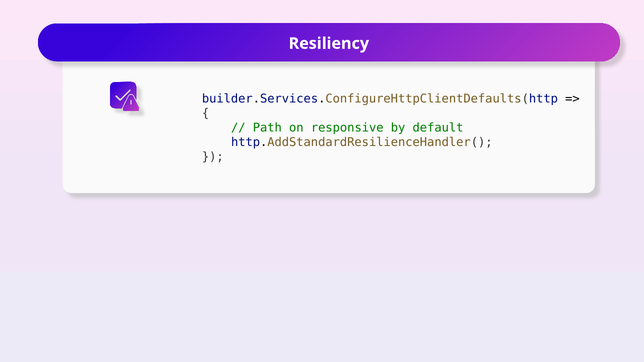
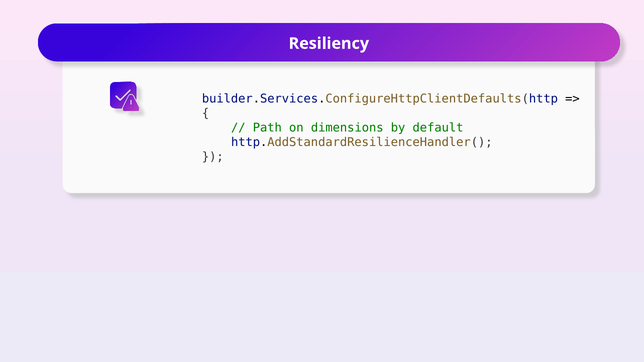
responsive: responsive -> dimensions
